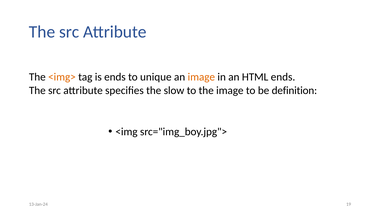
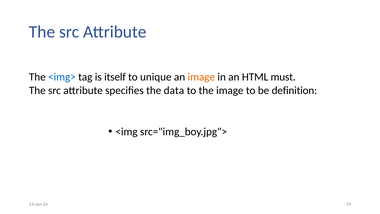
<img> colour: orange -> blue
is ends: ends -> itself
HTML ends: ends -> must
slow: slow -> data
